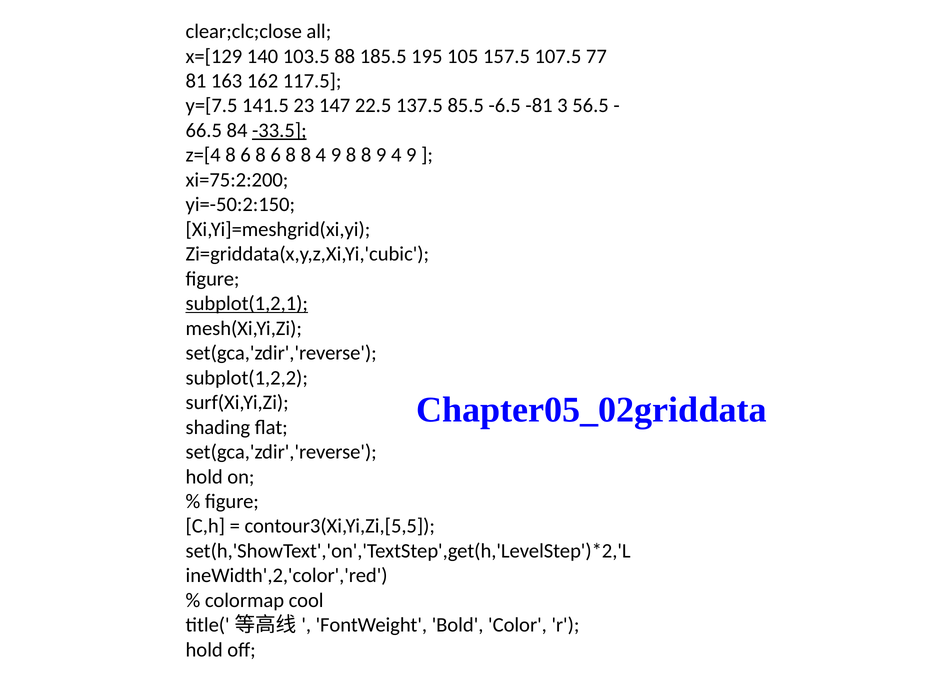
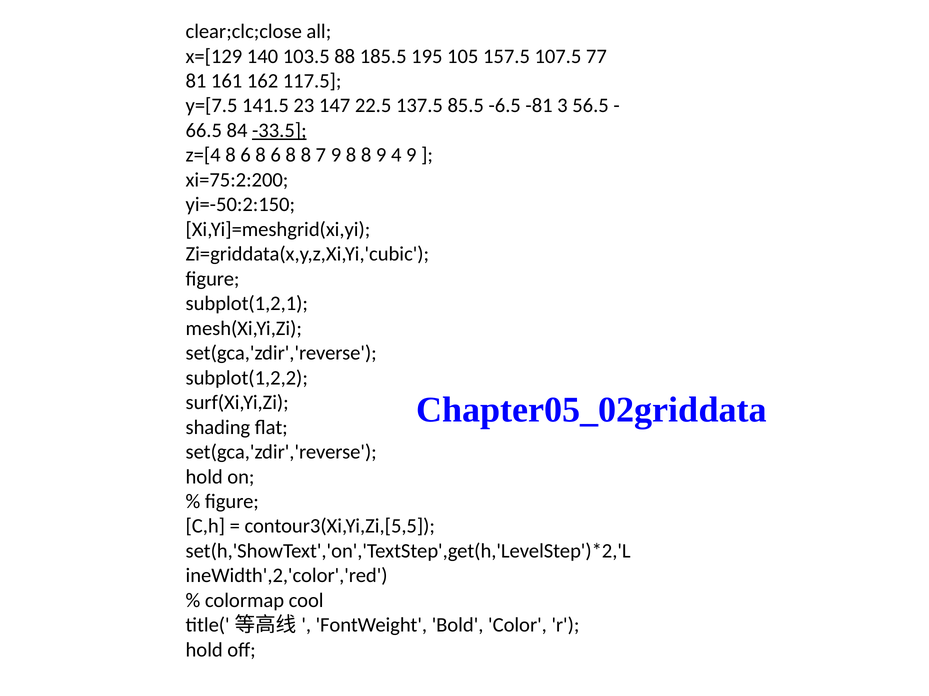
163: 163 -> 161
8 4: 4 -> 7
subplot(1,2,1 underline: present -> none
